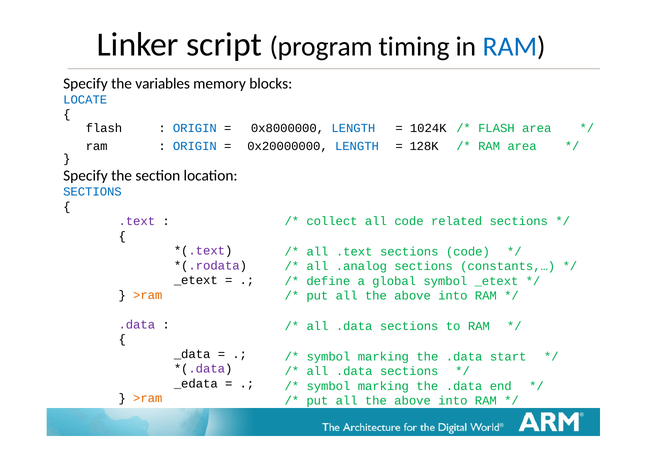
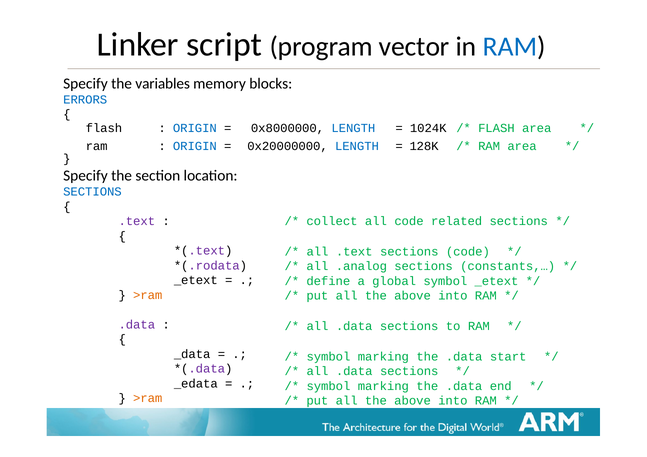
timing: timing -> vector
LOCATE: LOCATE -> ERRORS
